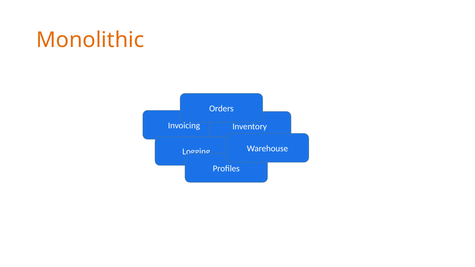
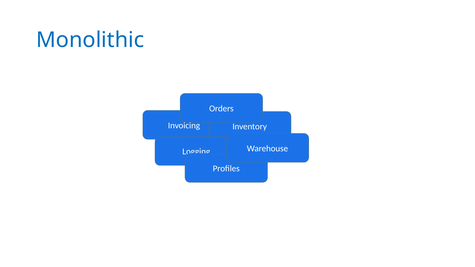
Monolithic colour: orange -> blue
